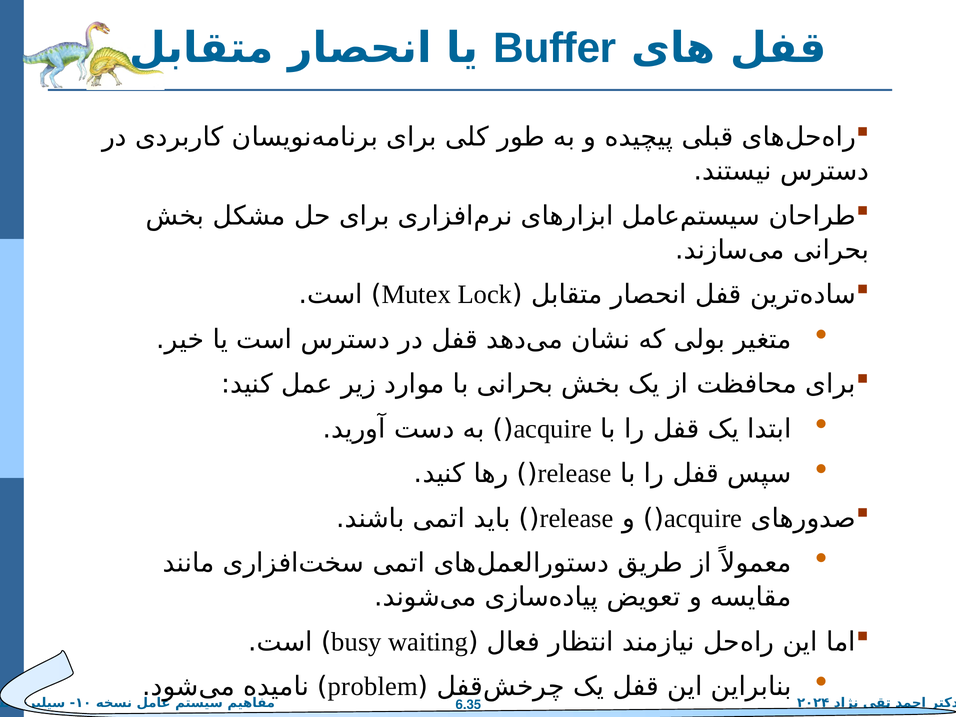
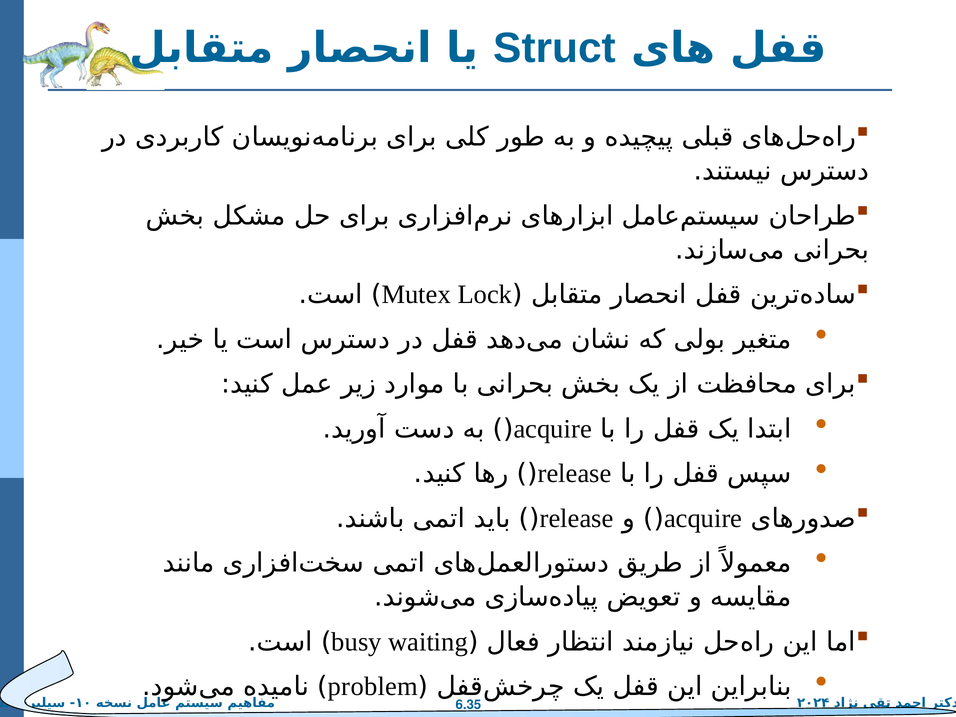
Buffer: Buffer -> Struct
